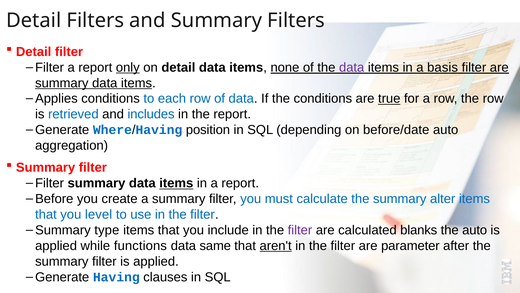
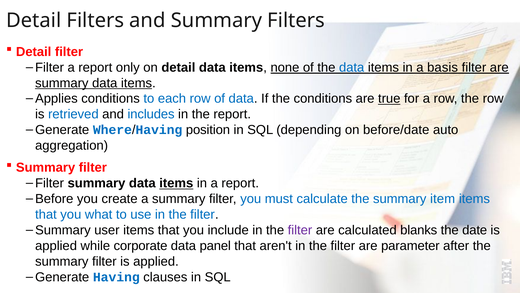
only underline: present -> none
data at (352, 67) colour: purple -> blue
alter: alter -> item
level: level -> what
type: type -> user
the auto: auto -> date
functions: functions -> corporate
same: same -> panel
aren't underline: present -> none
